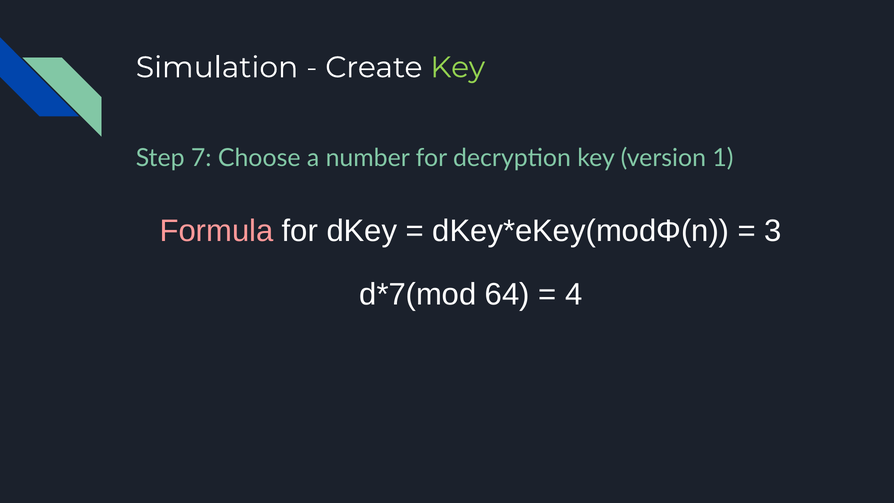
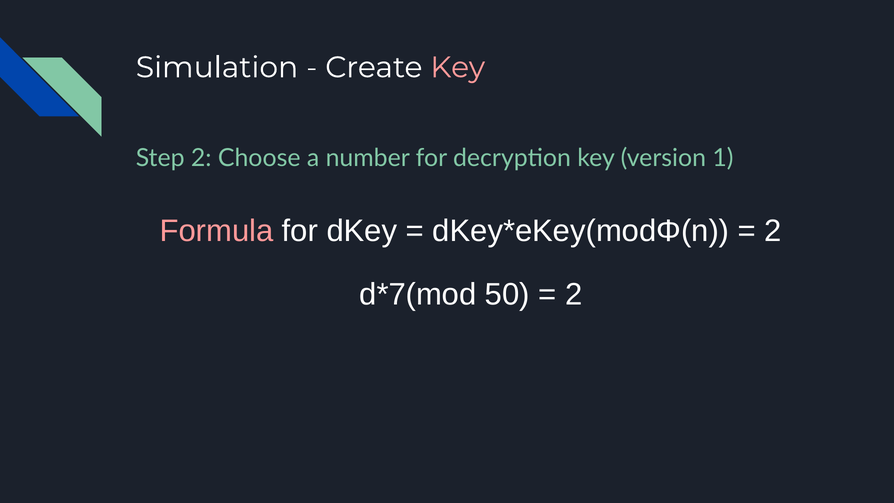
Key at (458, 67) colour: light green -> pink
Step 7: 7 -> 2
3 at (773, 231): 3 -> 2
64: 64 -> 50
4 at (574, 294): 4 -> 2
